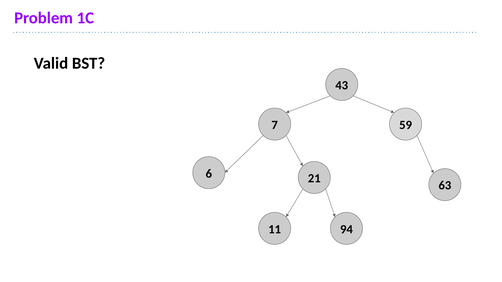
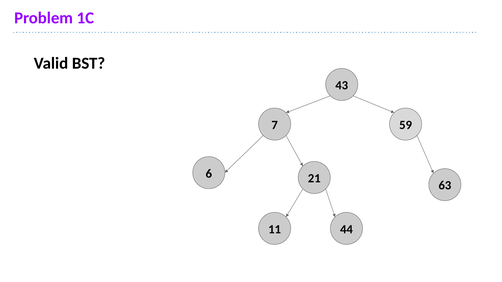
94: 94 -> 44
